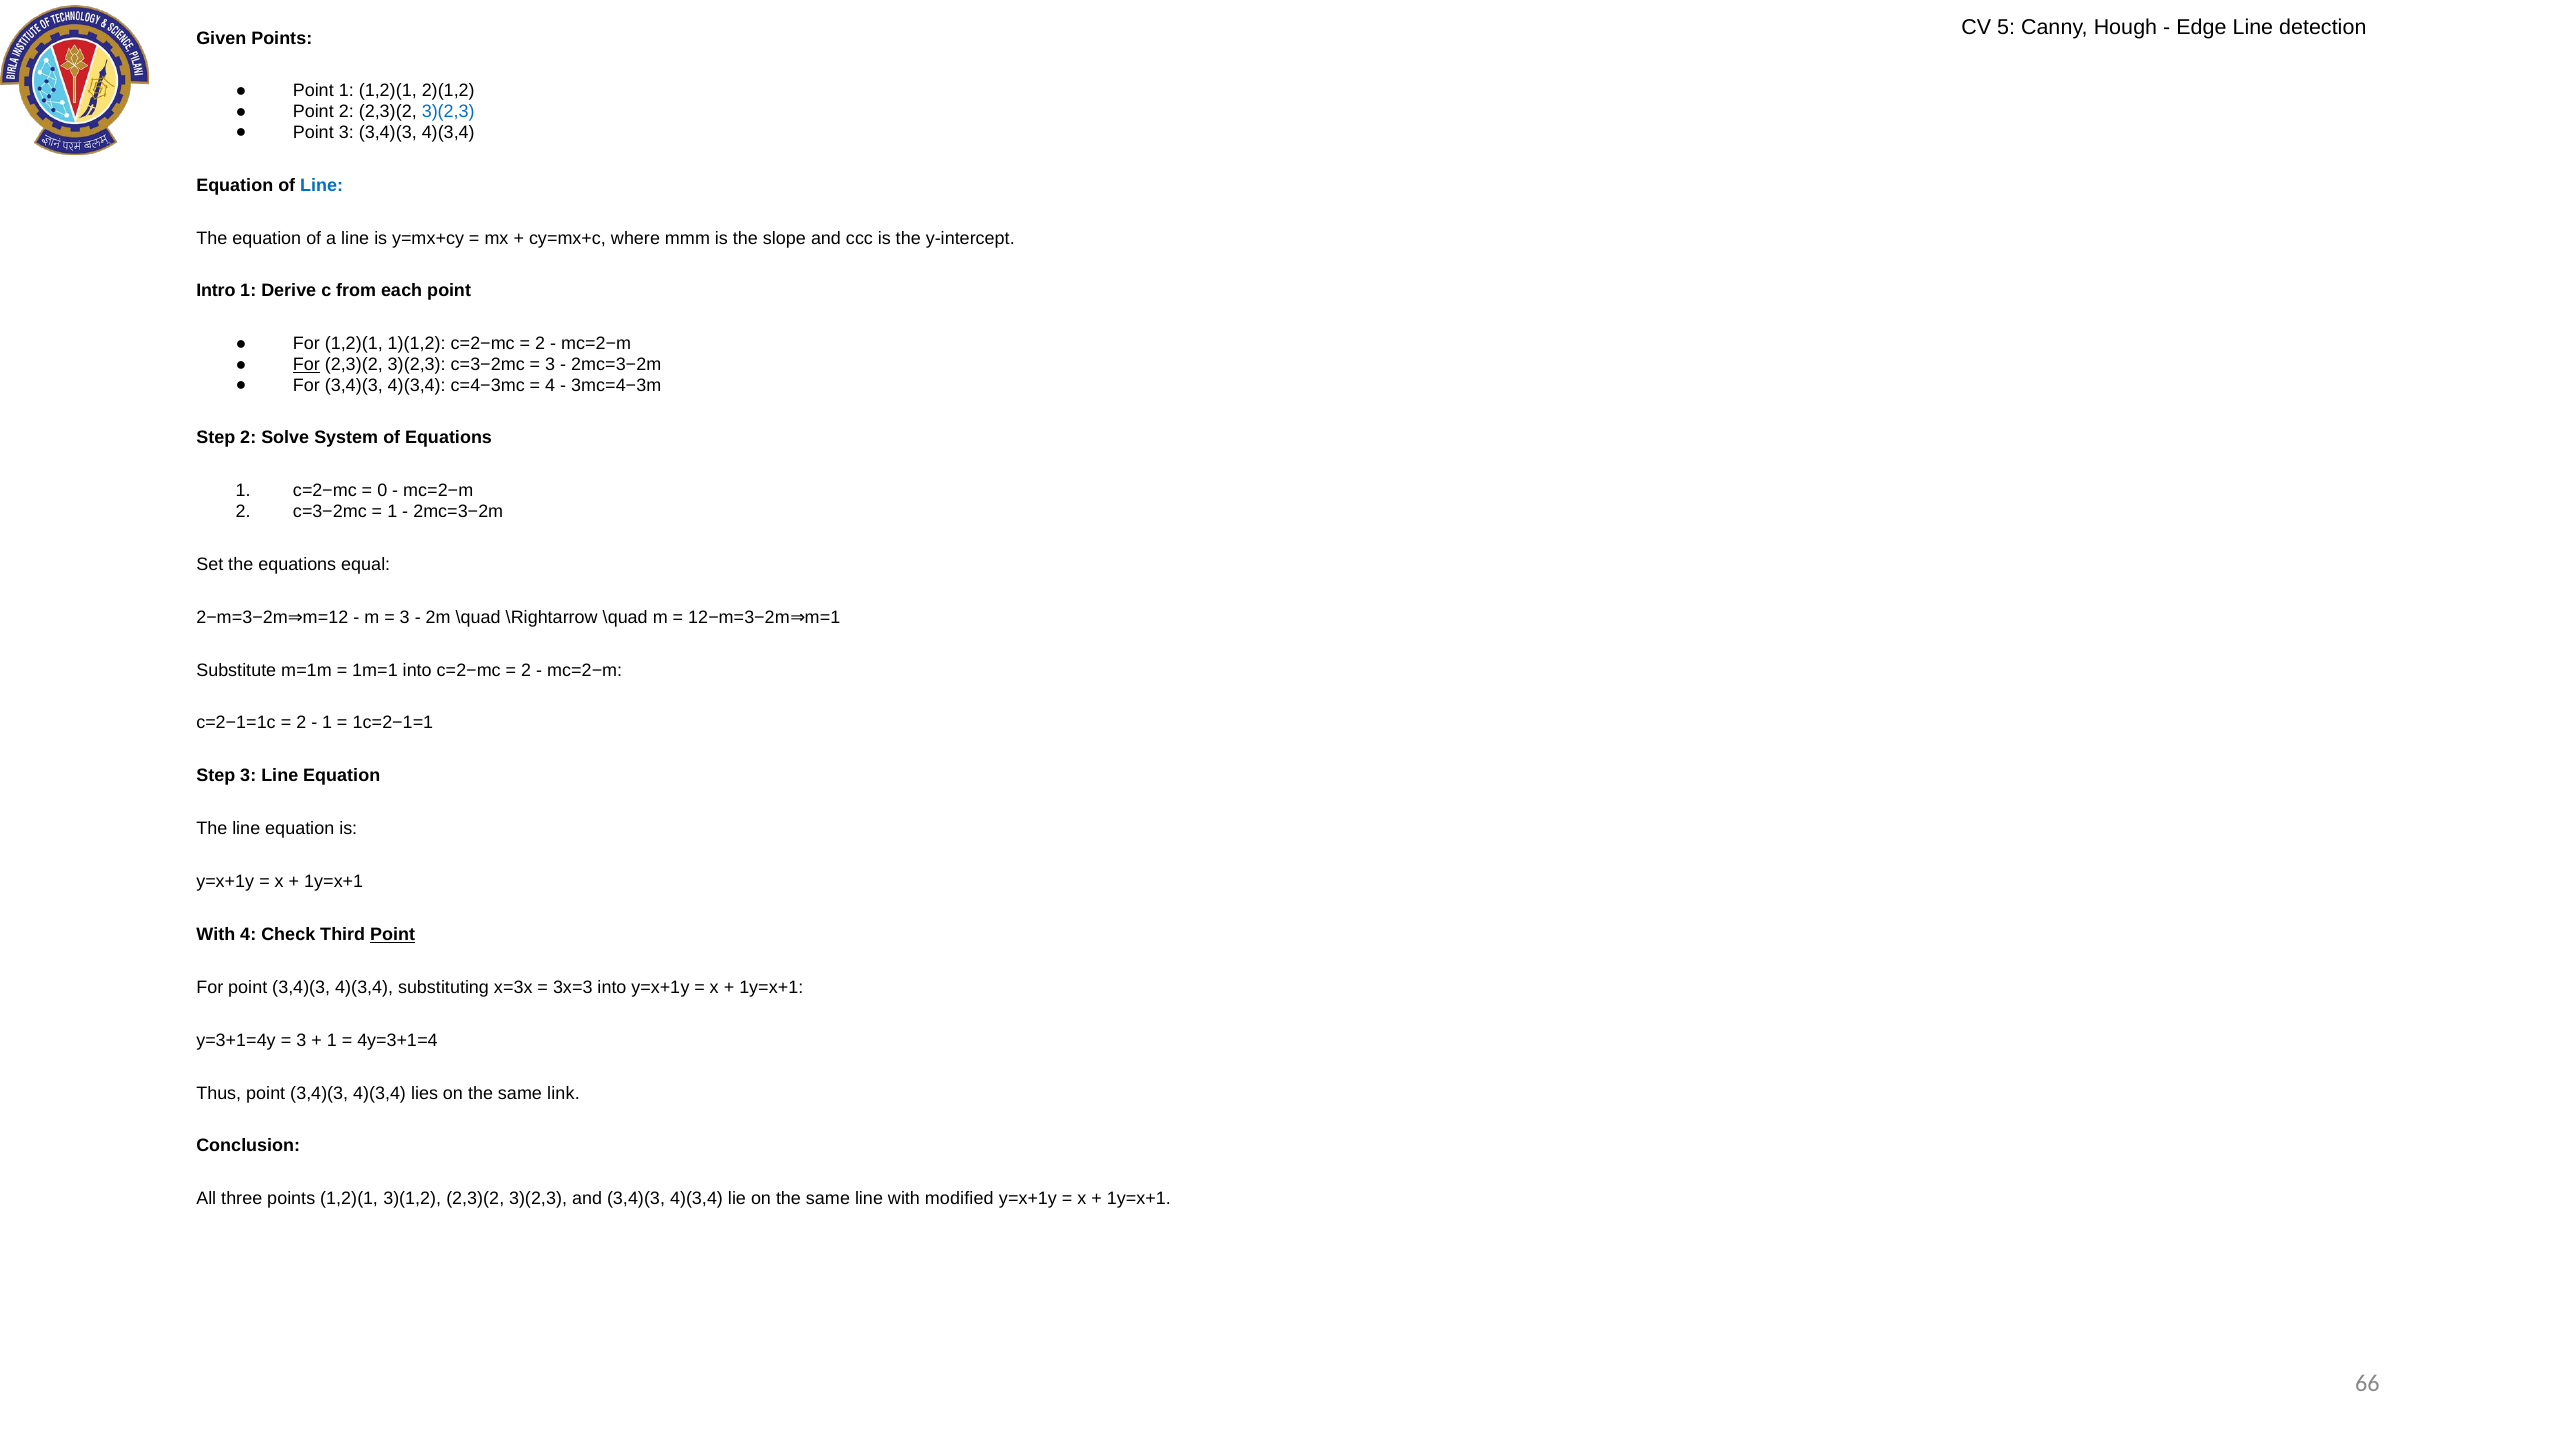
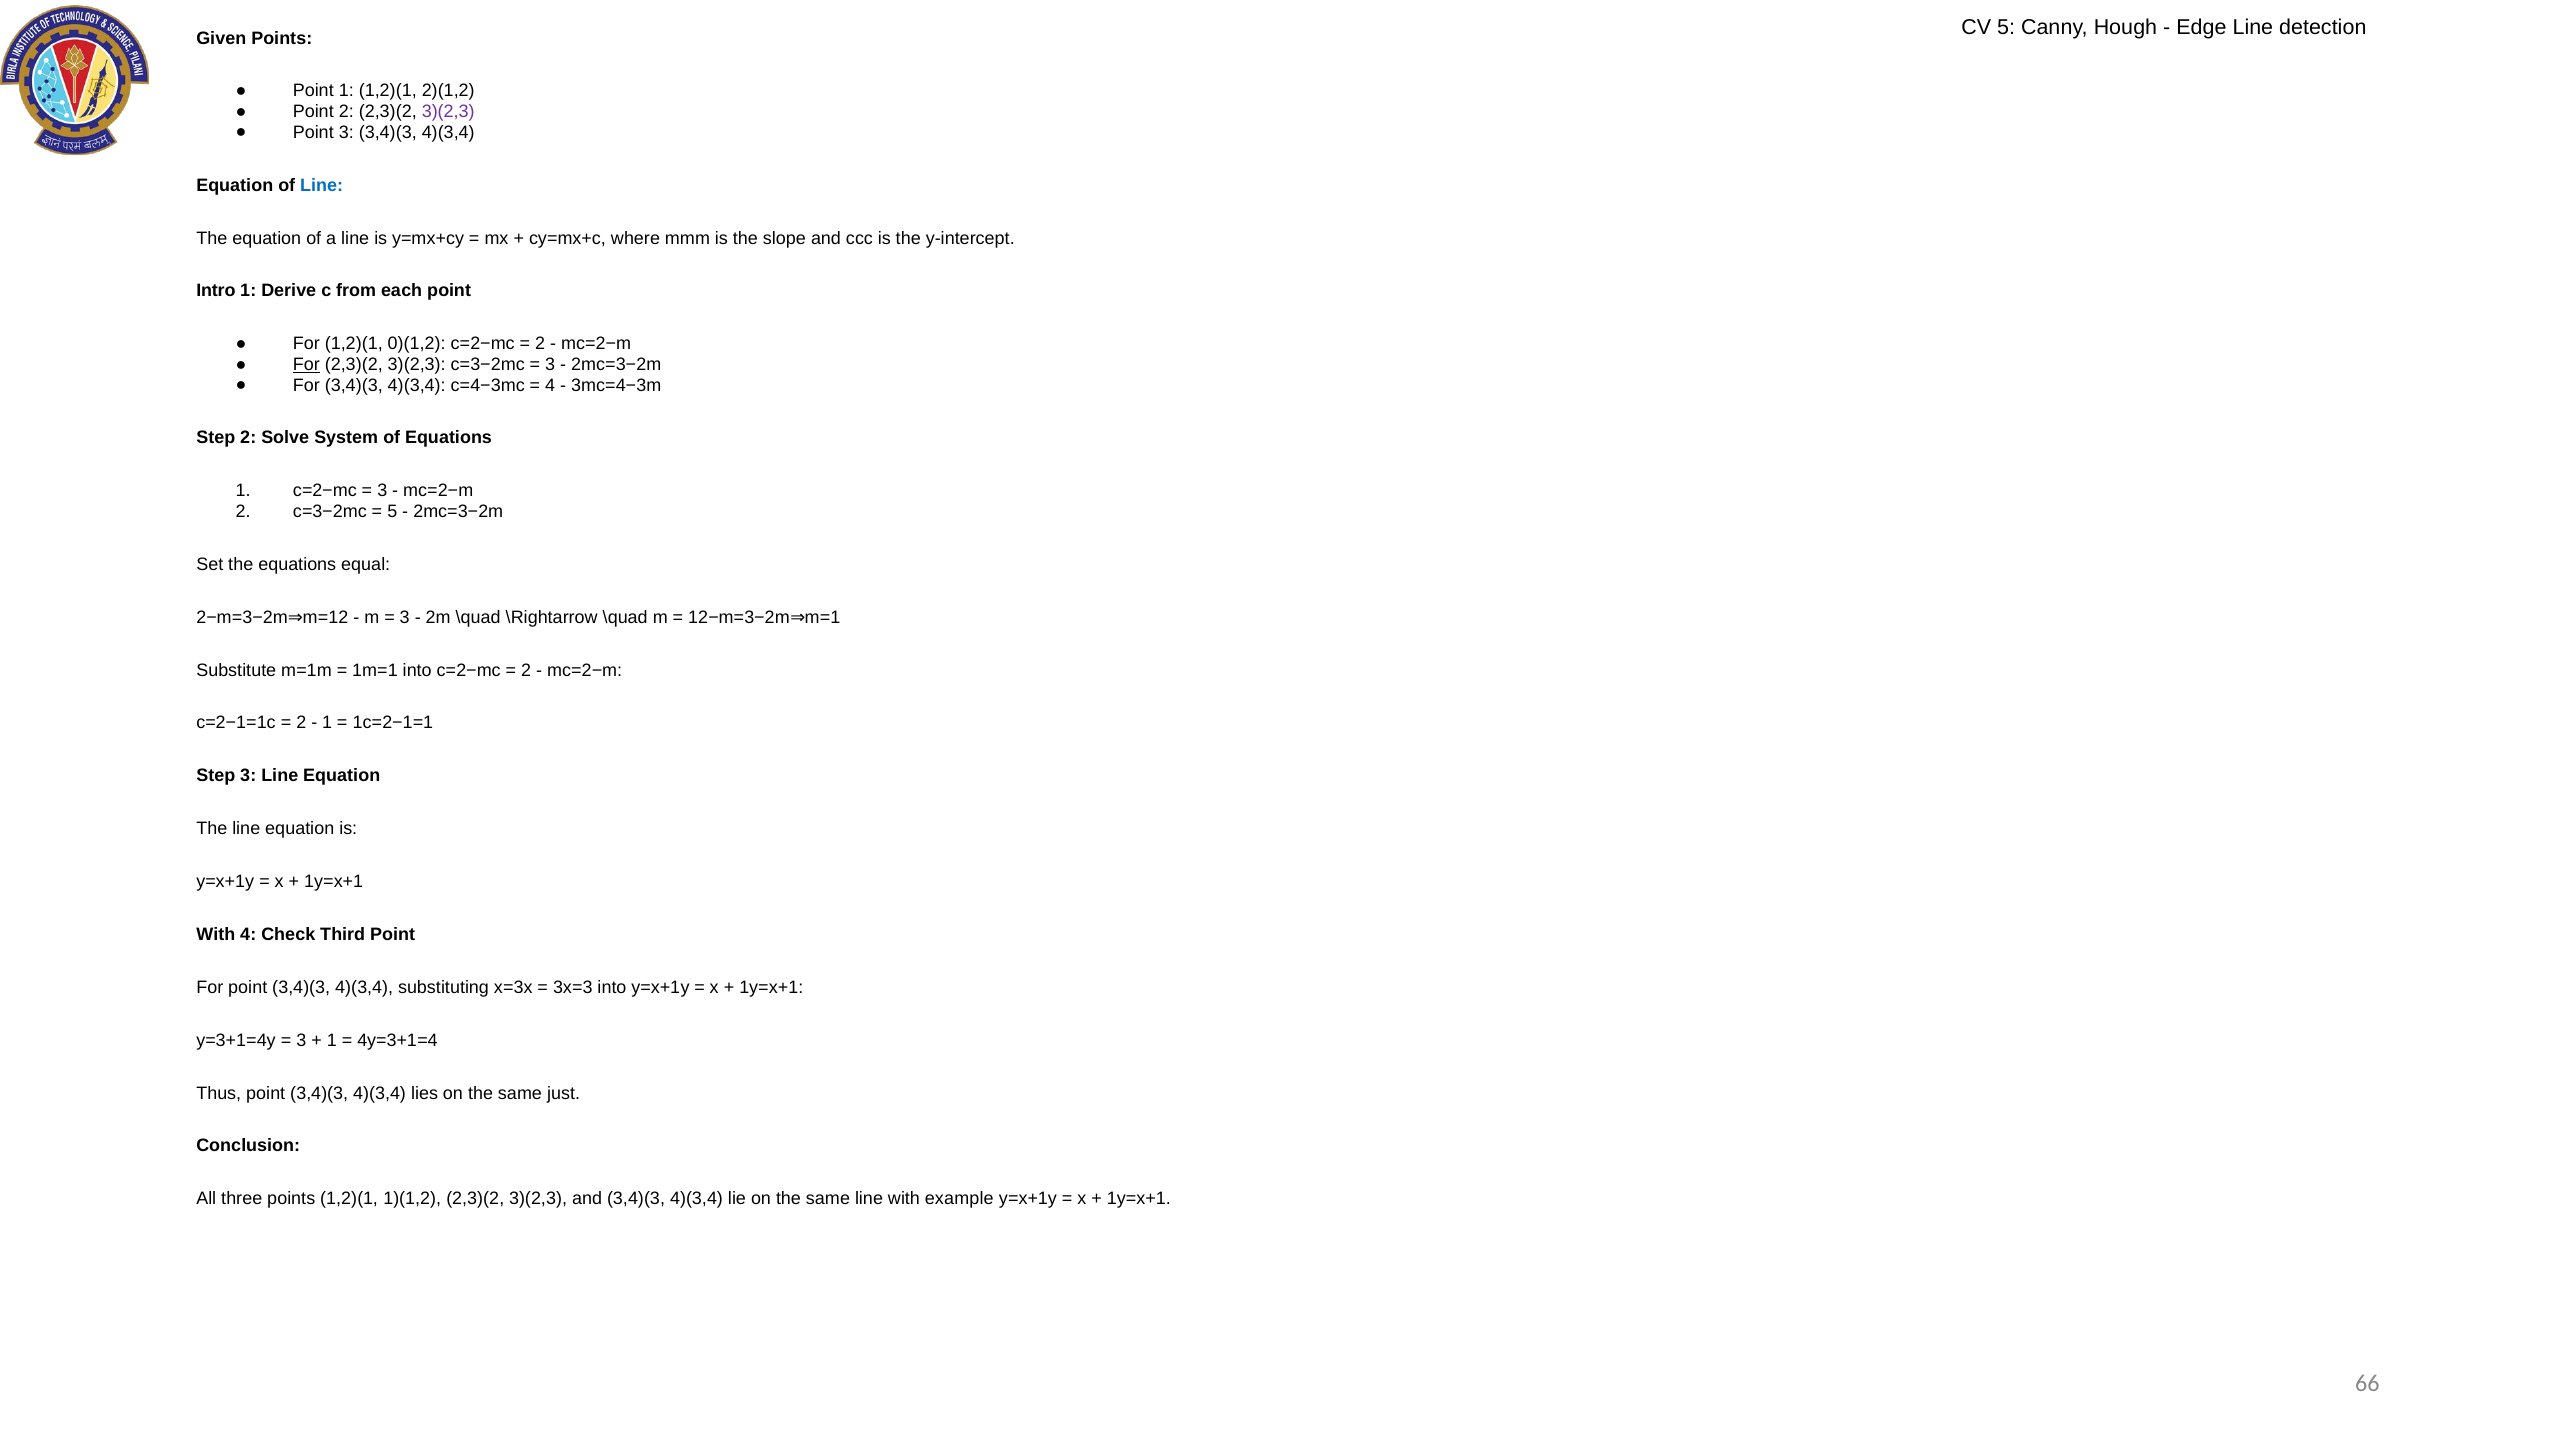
3)(2,3 at (448, 112) colour: blue -> purple
1)(1,2: 1)(1,2 -> 0)(1,2
0 at (382, 491): 0 -> 3
1 at (392, 512): 1 -> 5
Point at (393, 935) underline: present -> none
link: link -> just
3)(1,2: 3)(1,2 -> 1)(1,2
modified: modified -> example
